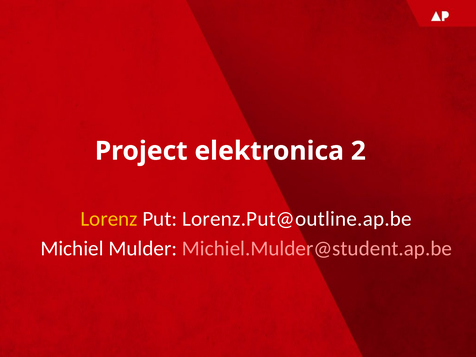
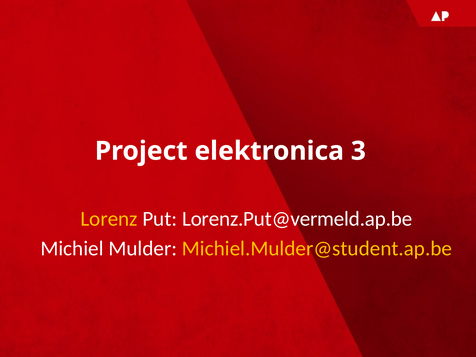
2: 2 -> 3
Lorenz.Put@outline.ap.be: Lorenz.Put@outline.ap.be -> Lorenz.Put@vermeld.ap.be
Michiel.Mulder@student.ap.be colour: pink -> yellow
